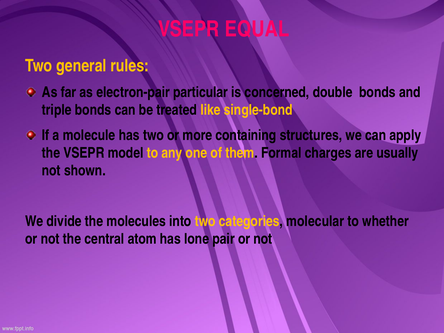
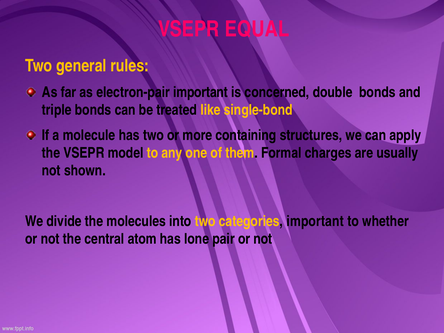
electron-pair particular: particular -> important
categories molecular: molecular -> important
